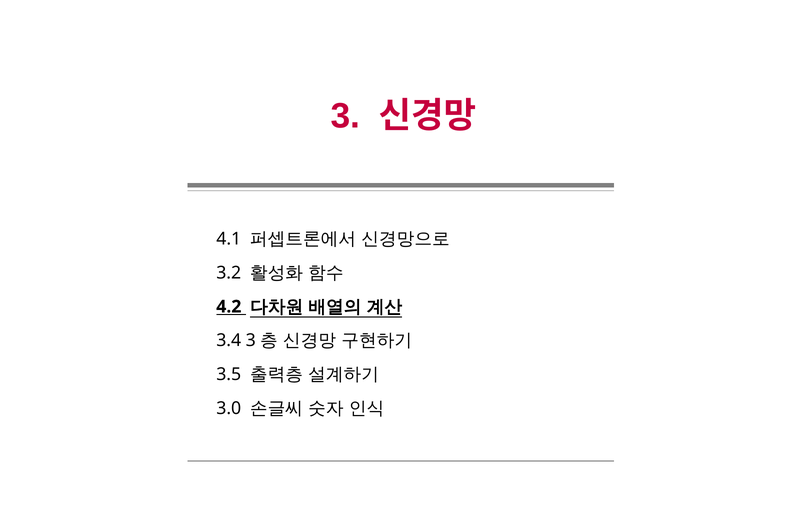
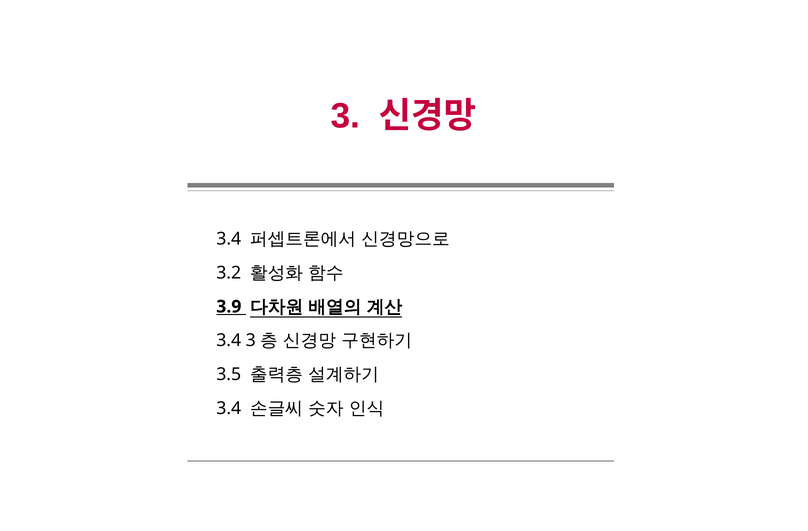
4.1 at (229, 239): 4.1 -> 3.4
4.2: 4.2 -> 3.9
3.0 at (229, 408): 3.0 -> 3.4
